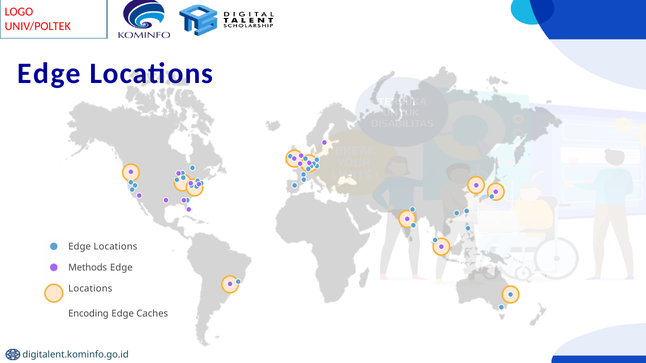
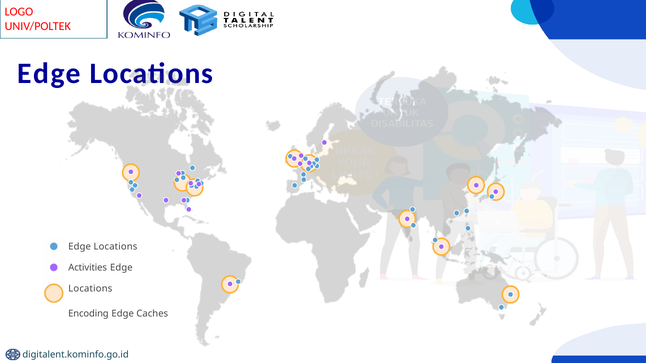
Methods: Methods -> Activities
